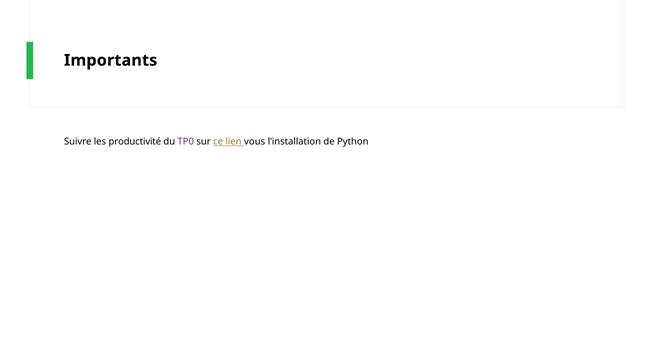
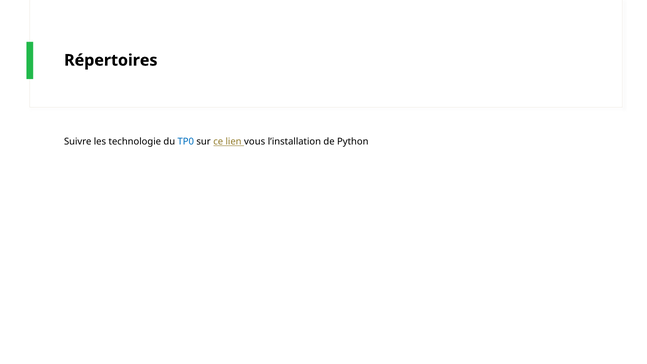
Importants: Importants -> Répertoires
productivité: productivité -> technologie
TP0 colour: purple -> blue
